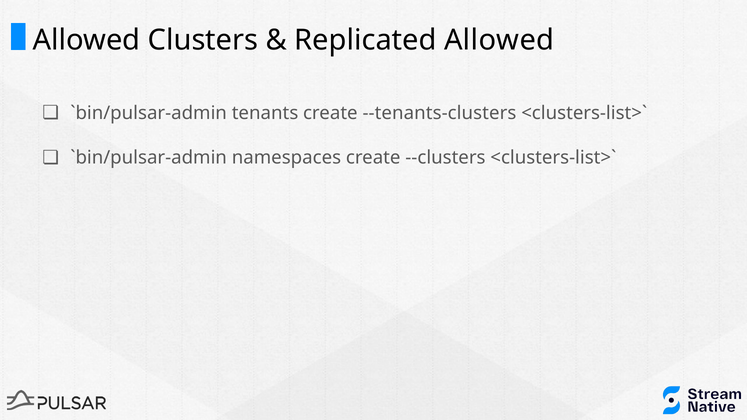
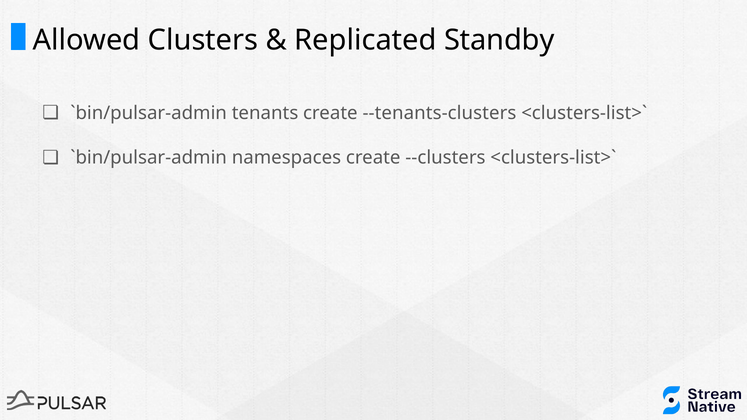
Replicated Allowed: Allowed -> Standby
